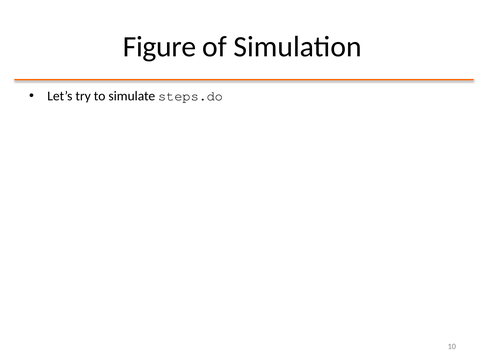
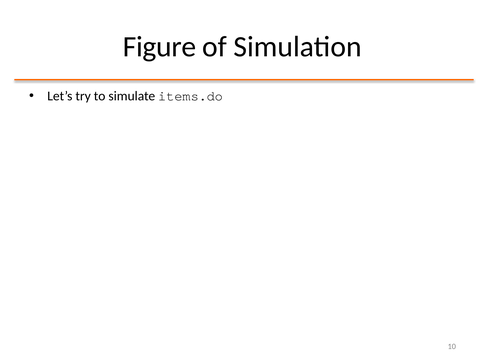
steps.do: steps.do -> items.do
